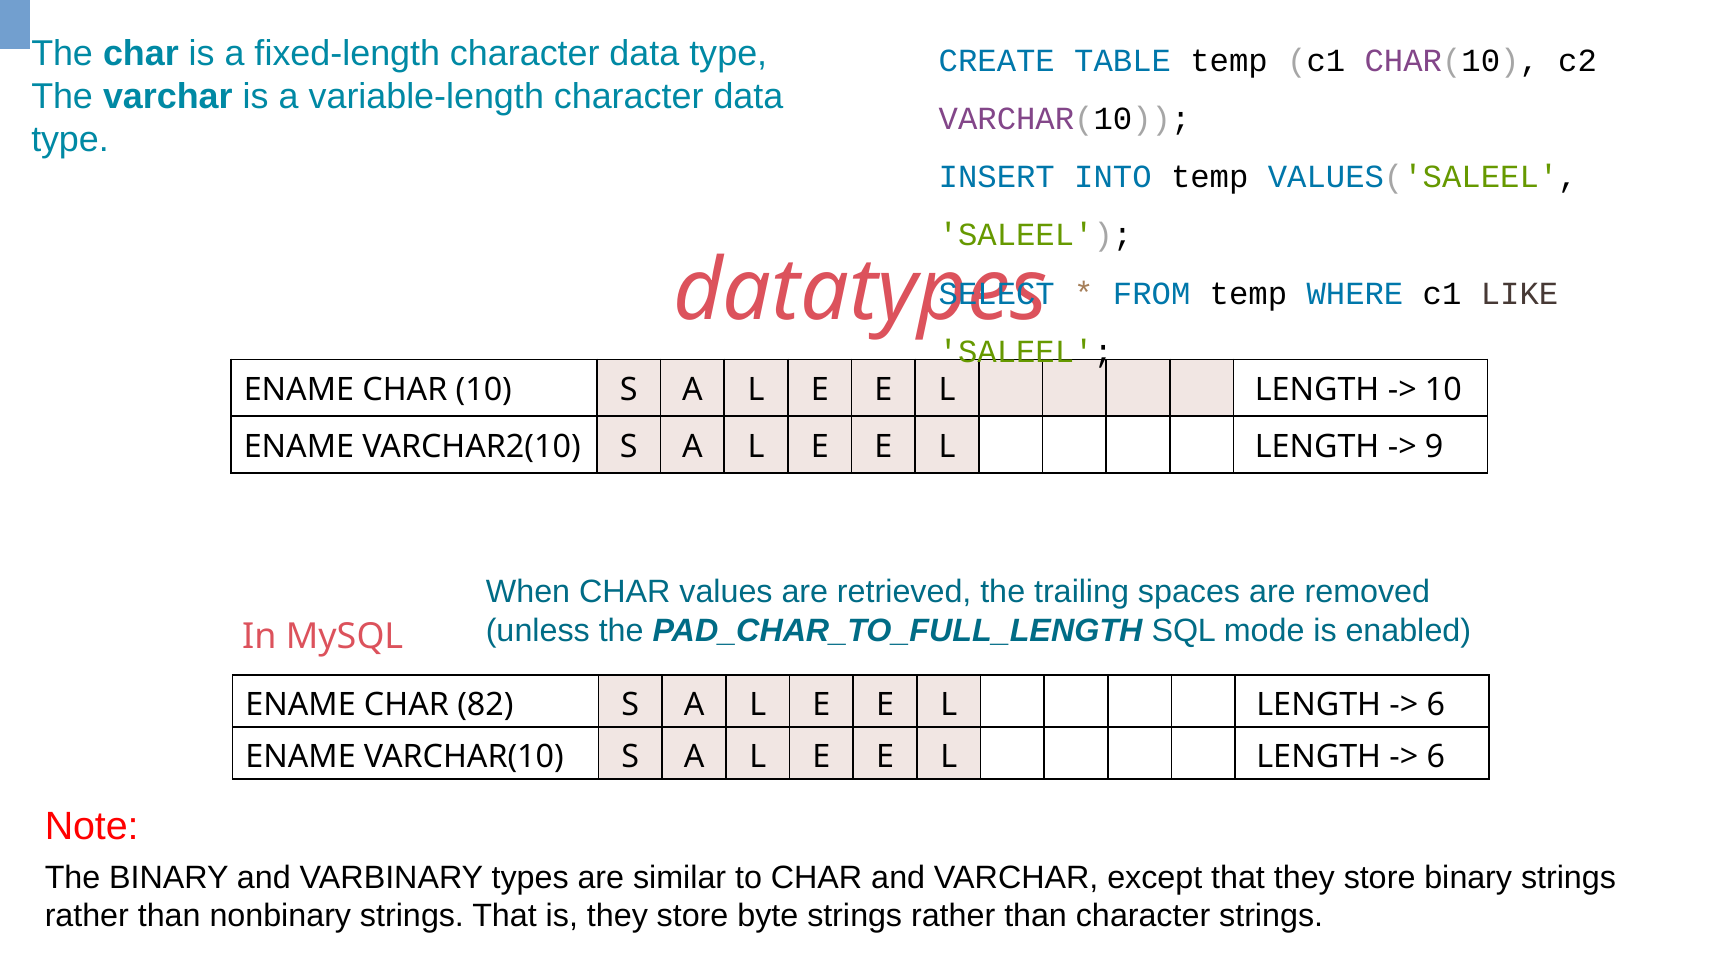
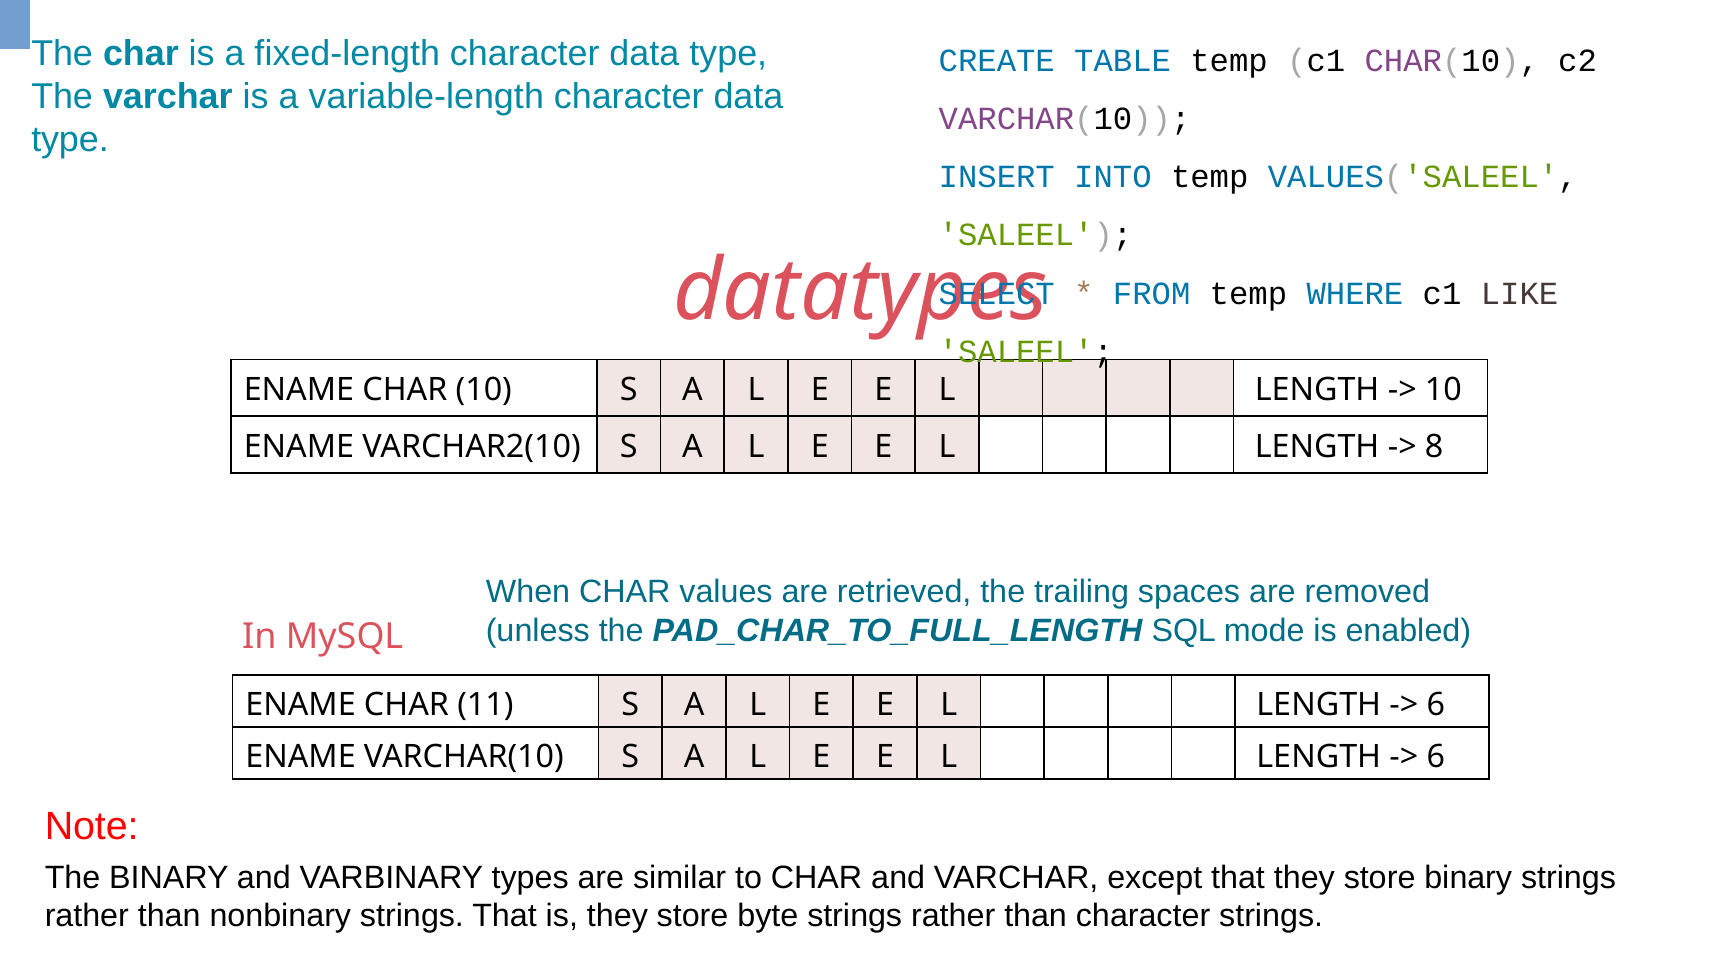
9: 9 -> 8
82: 82 -> 11
